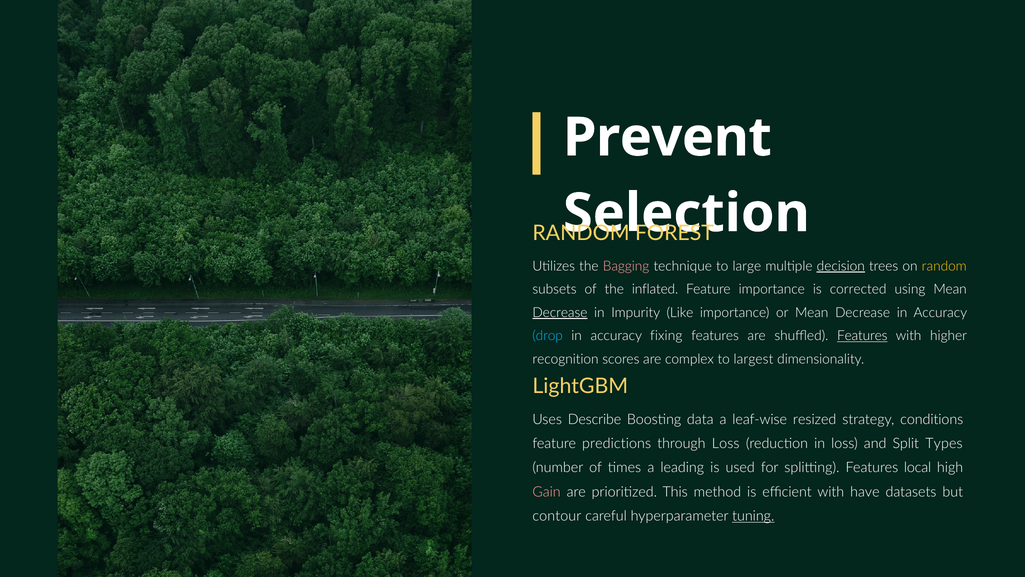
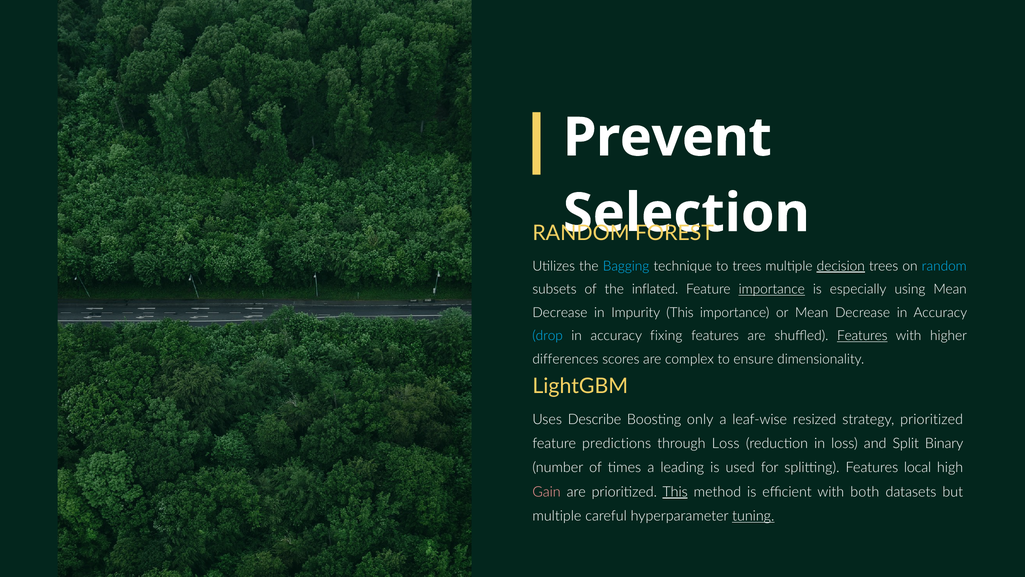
Bagging colour: pink -> light blue
to large: large -> trees
random at (944, 266) colour: yellow -> light blue
importance at (772, 289) underline: none -> present
corrected: corrected -> especially
Decrease at (560, 312) underline: present -> none
Impurity Like: Like -> This
recognition: recognition -> differences
largest: largest -> ensure
data: data -> only
strategy conditions: conditions -> prioritized
Types: Types -> Binary
This at (675, 492) underline: none -> present
have: have -> both
contour at (557, 516): contour -> multiple
